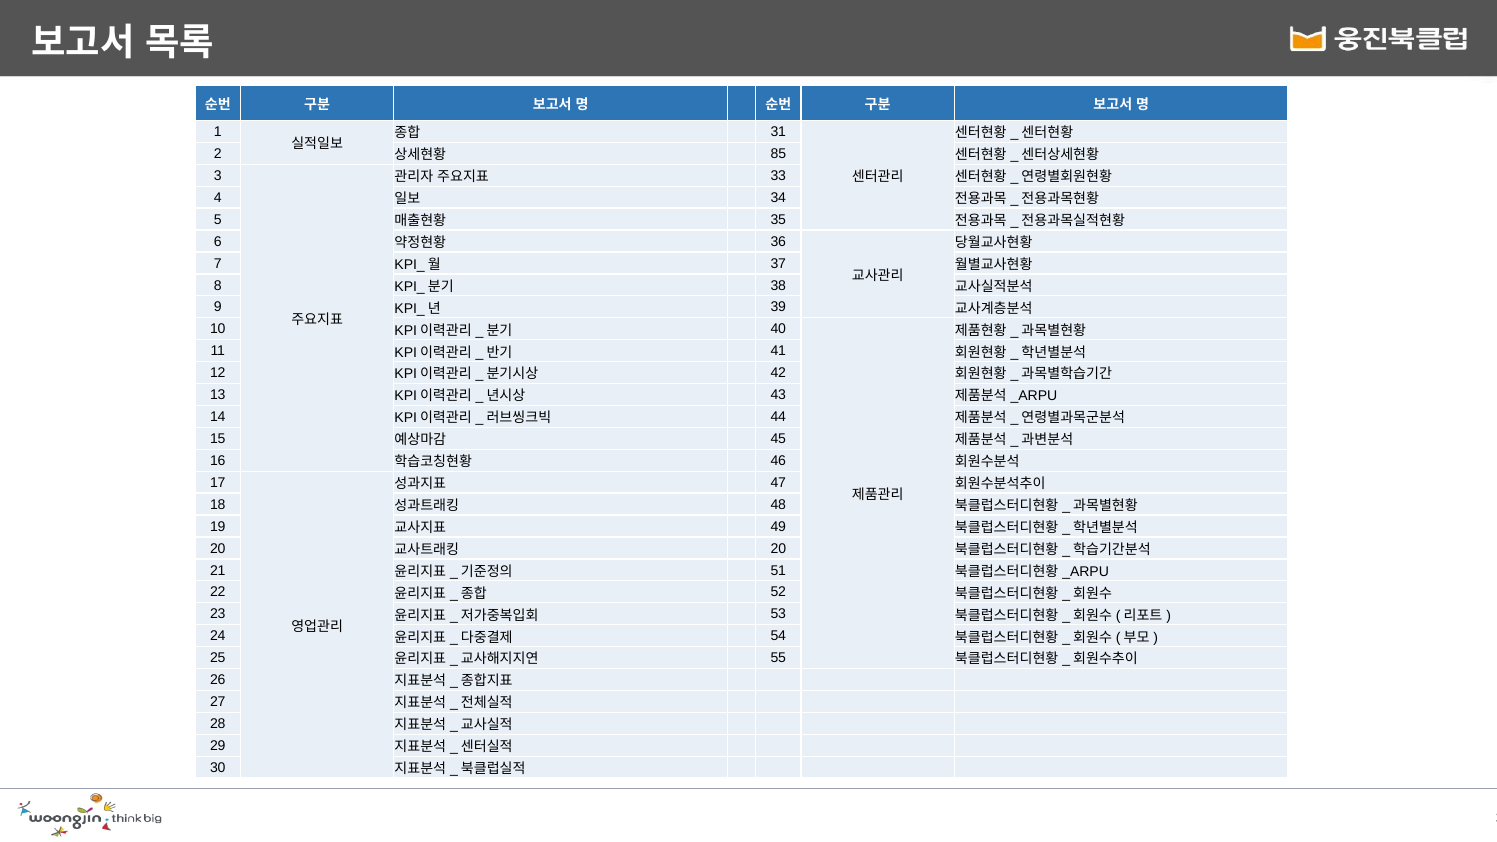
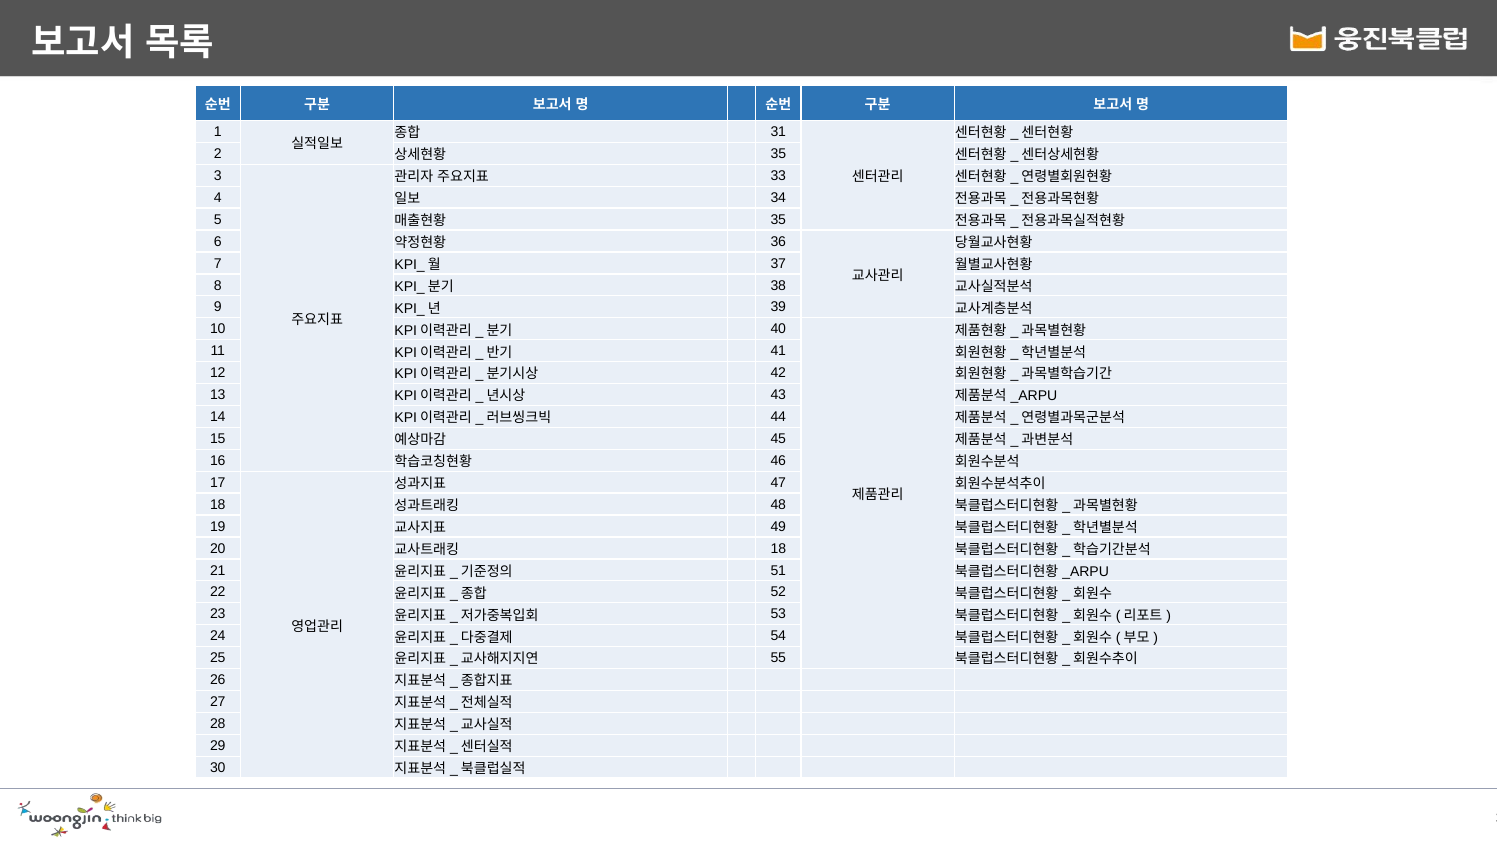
85 at (778, 154): 85 -> 35
20 at (778, 549): 20 -> 18
